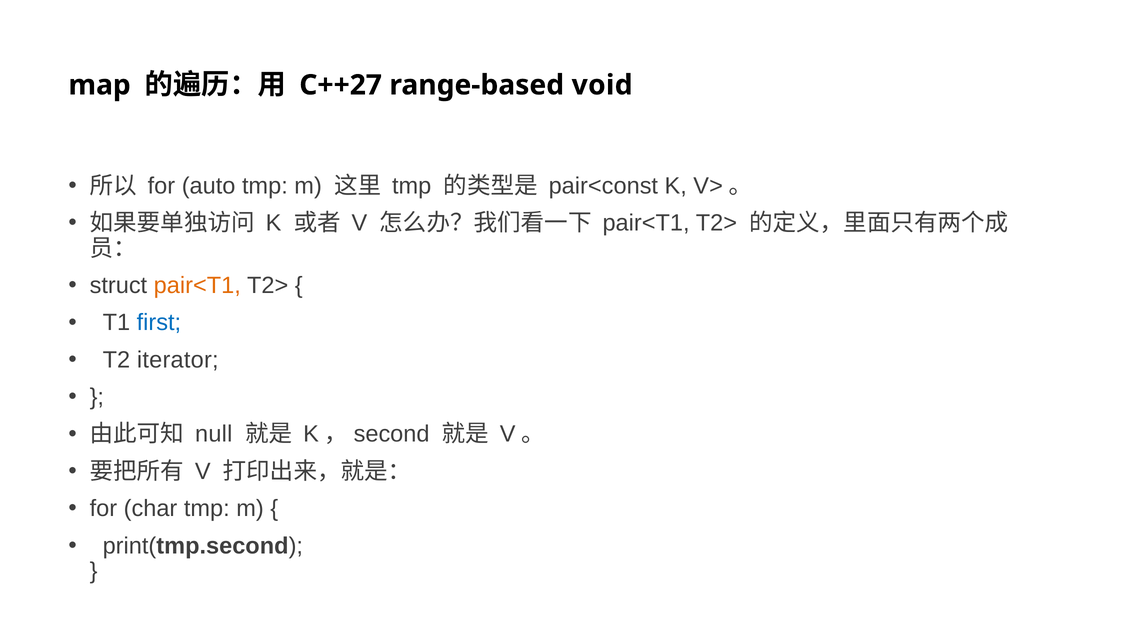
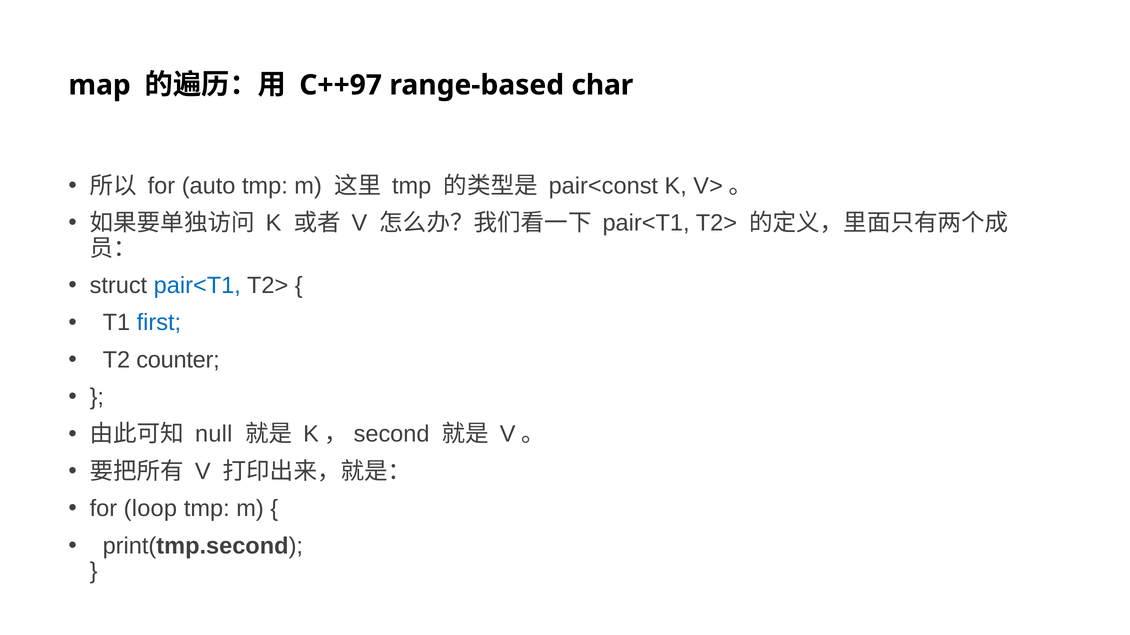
C++27: C++27 -> C++97
void: void -> char
pair<T1 at (197, 286) colour: orange -> blue
iterator: iterator -> counter
char: char -> loop
